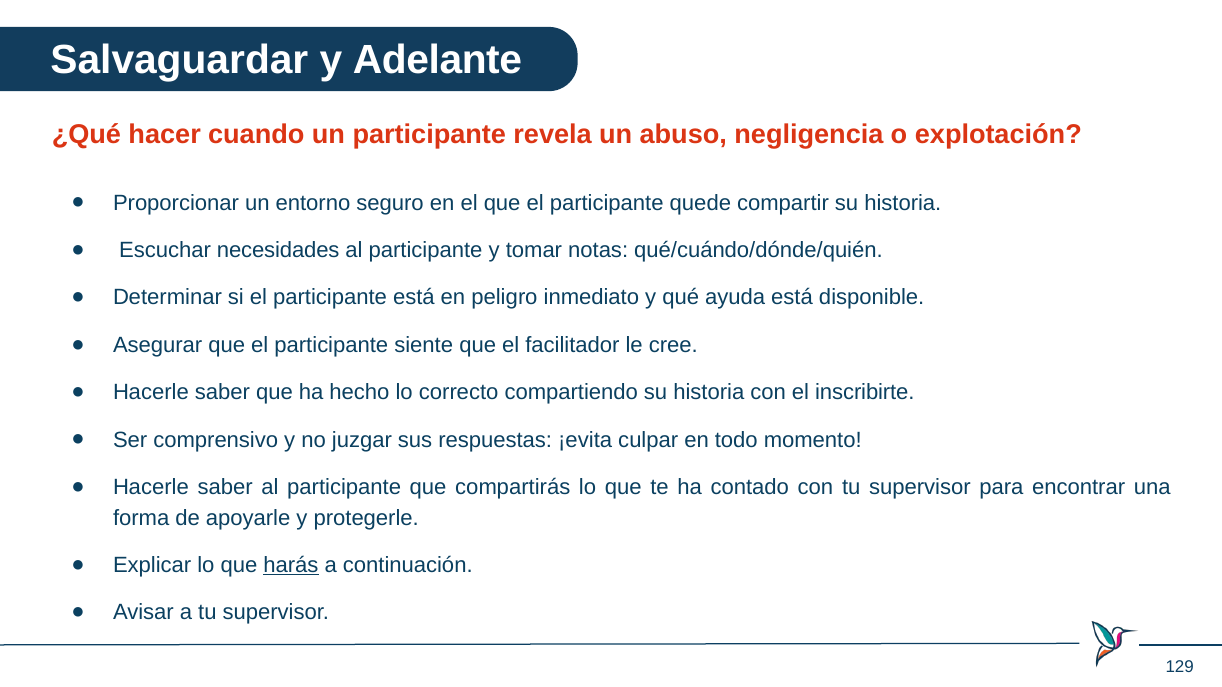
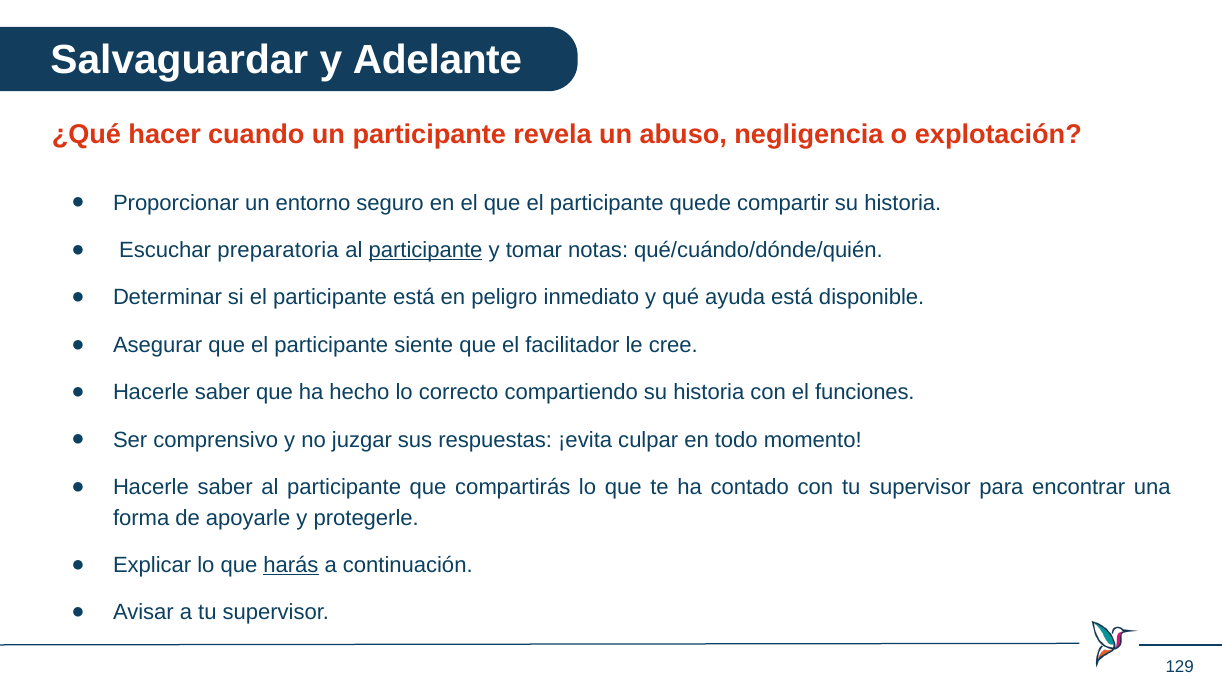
necesidades: necesidades -> preparatoria
participante at (426, 250) underline: none -> present
inscribirte: inscribirte -> funciones
